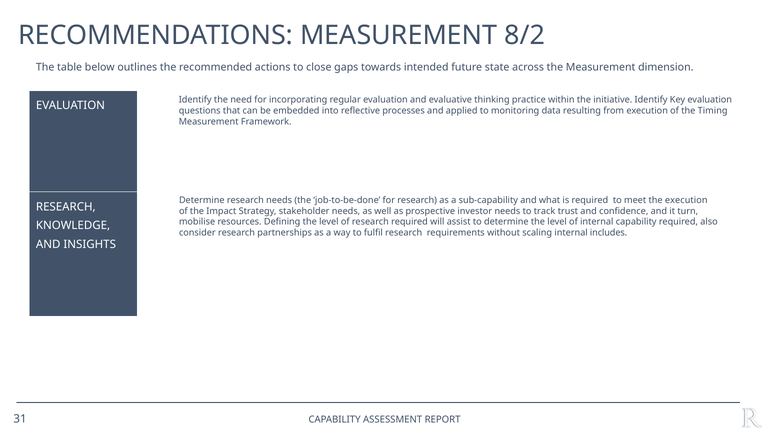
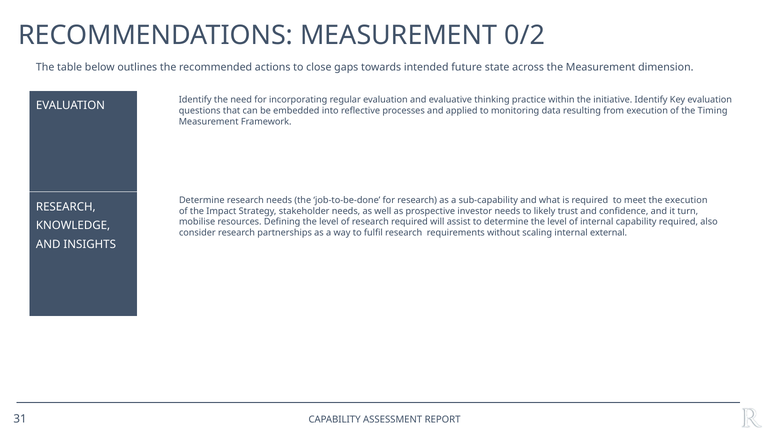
8/2: 8/2 -> 0/2
track: track -> likely
includes: includes -> external
